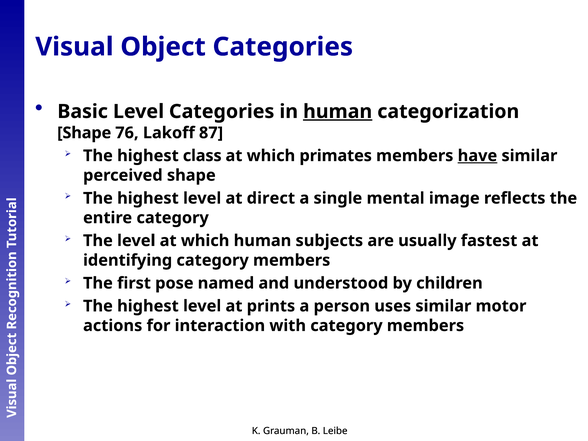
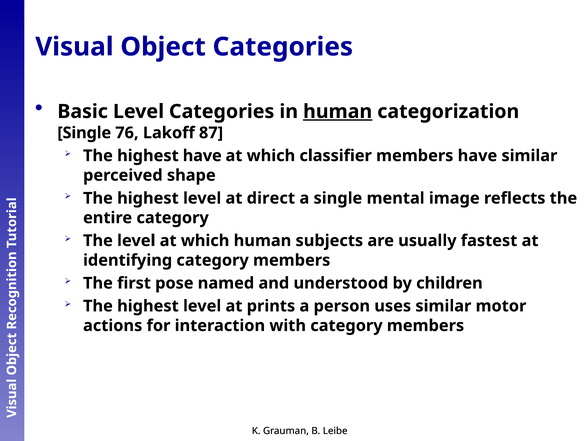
Shape at (84, 133): Shape -> Single
highest class: class -> have
primates: primates -> classifier
have at (477, 156) underline: present -> none
